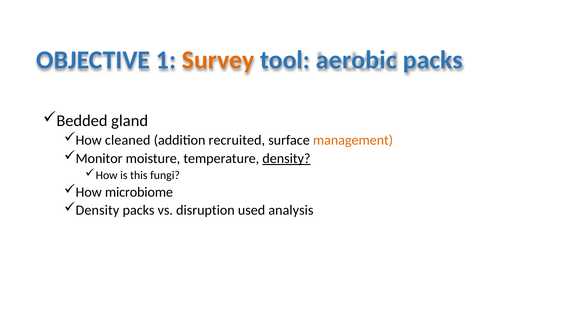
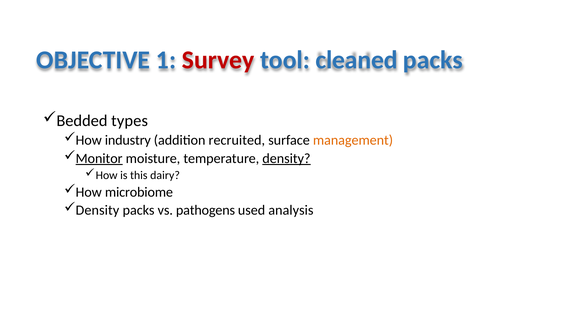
Survey colour: orange -> red
aerobic: aerobic -> cleaned
gland: gland -> types
cleaned: cleaned -> industry
Monitor underline: none -> present
fungi: fungi -> dairy
disruption: disruption -> pathogens
